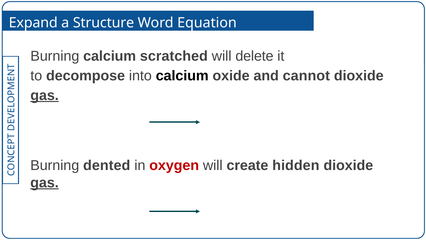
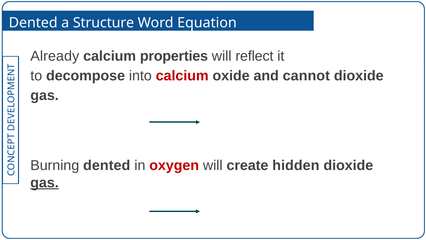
Expand at (33, 23): Expand -> Dented
Burning at (55, 56): Burning -> Already
scratched: scratched -> properties
delete: delete -> reflect
calcium at (182, 76) colour: black -> red
gas at (45, 95) underline: present -> none
